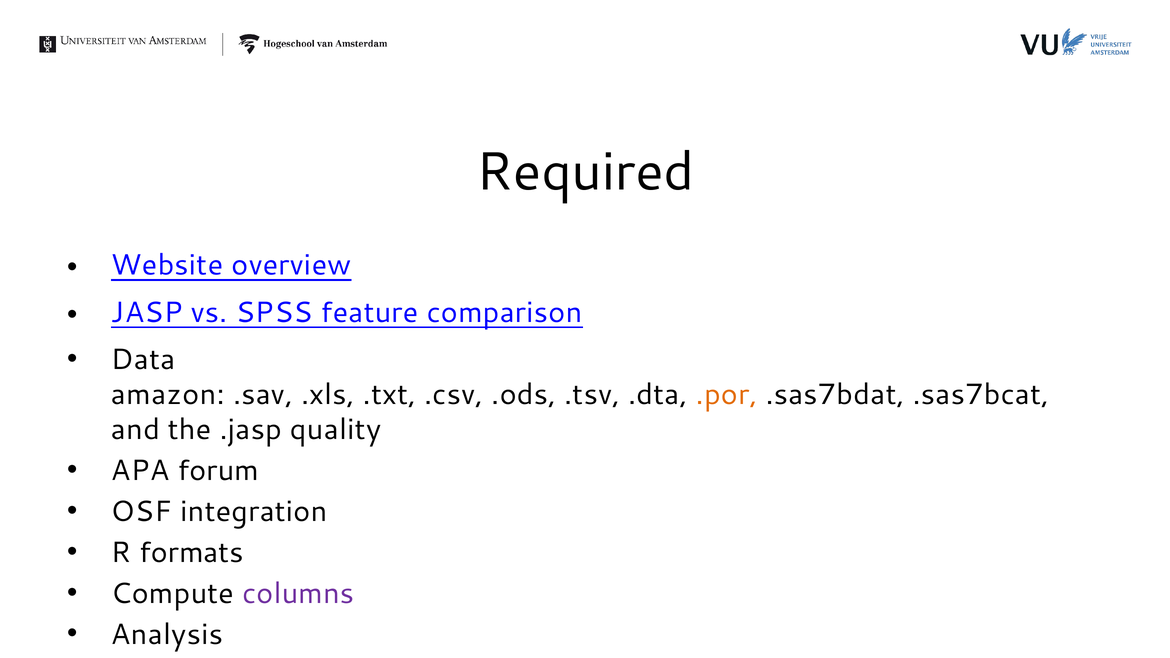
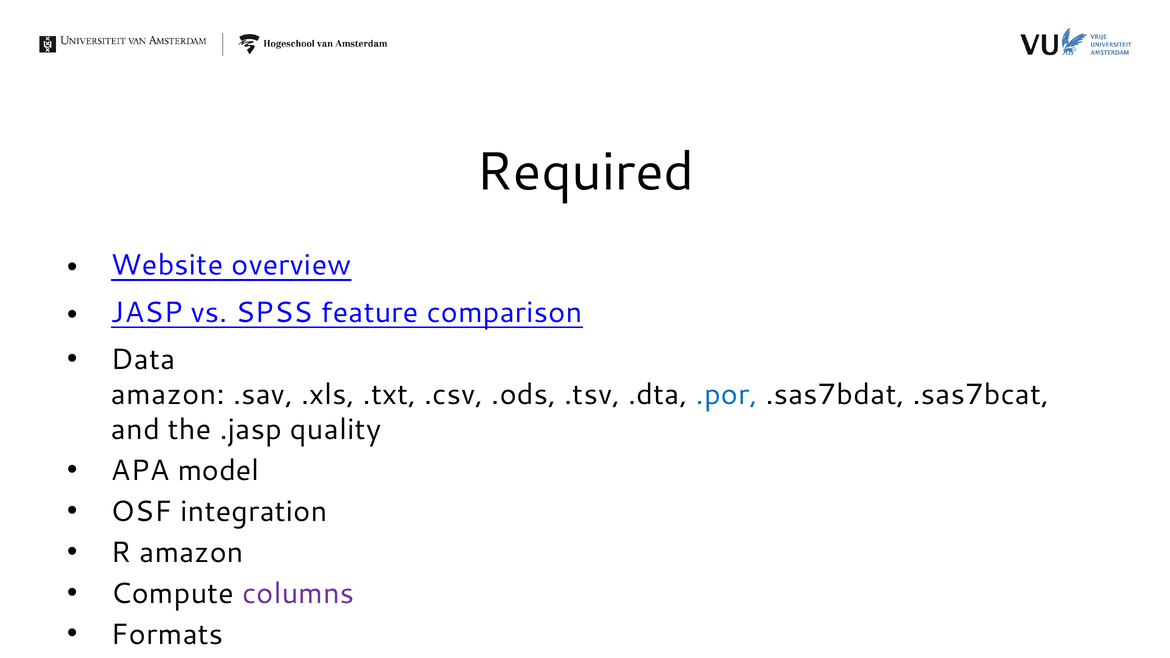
.por colour: orange -> blue
forum: forum -> model
R formats: formats -> amazon
Analysis: Analysis -> Formats
